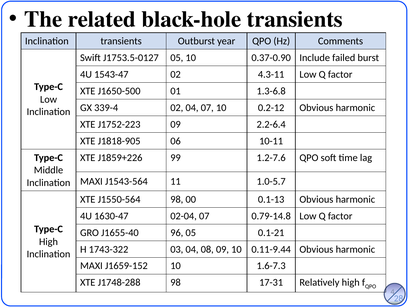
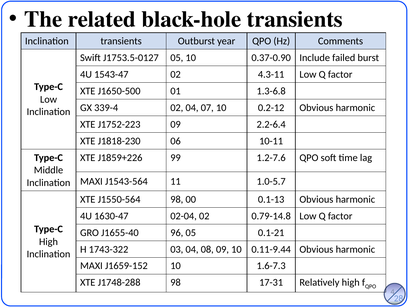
J1818-905: J1818-905 -> J1818-230
02-04 07: 07 -> 02
